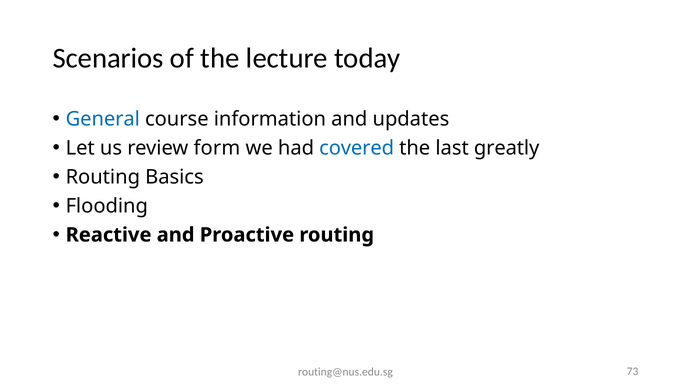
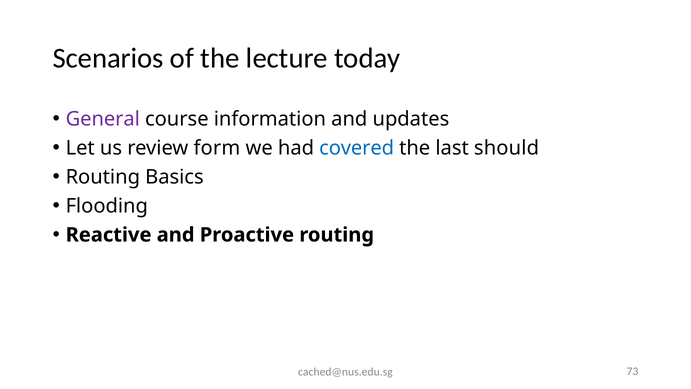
General colour: blue -> purple
greatly: greatly -> should
routing@nus.edu.sg: routing@nus.edu.sg -> cached@nus.edu.sg
